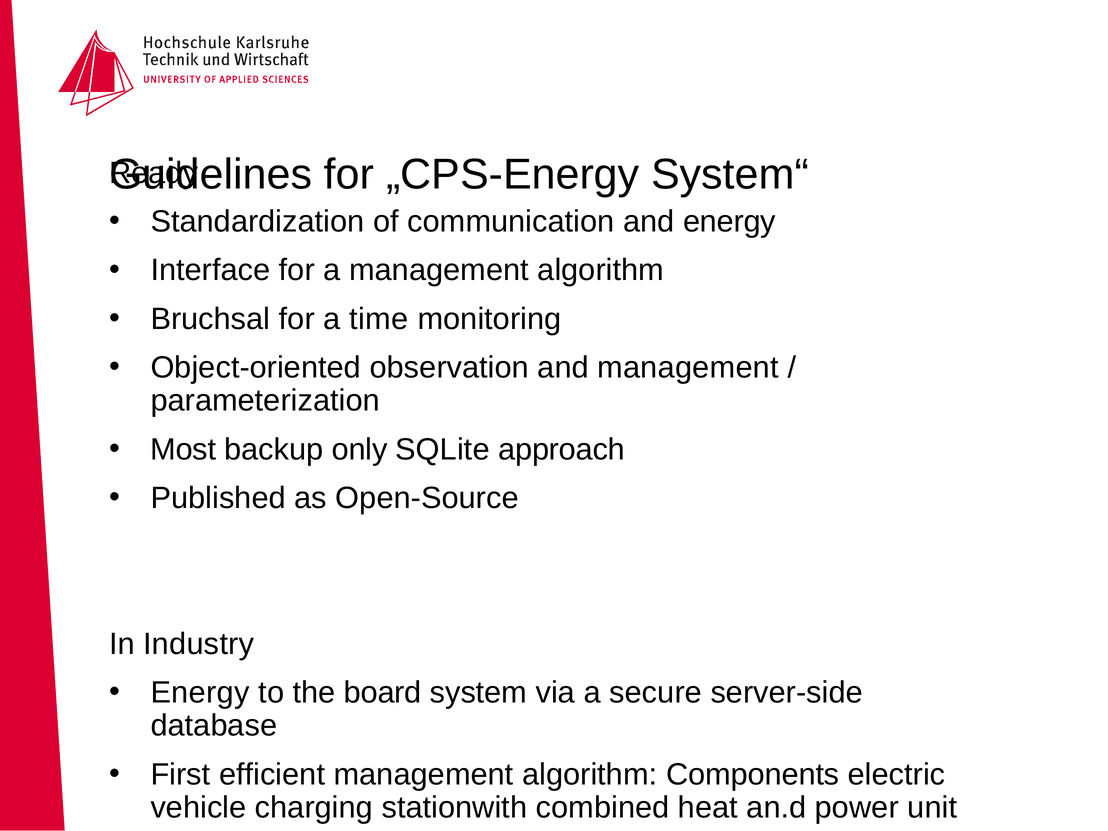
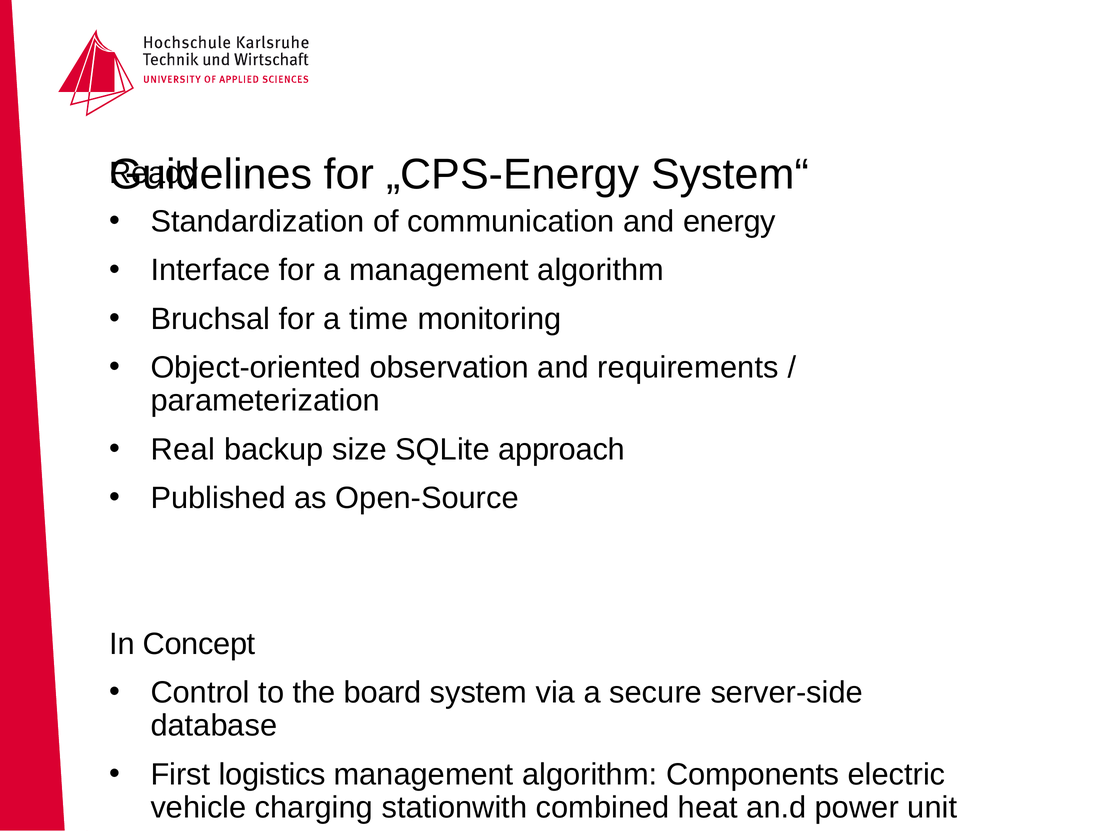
and management: management -> requirements
Most: Most -> Real
only: only -> size
Industry: Industry -> Concept
Energy at (200, 693): Energy -> Control
efficient: efficient -> logistics
